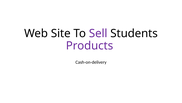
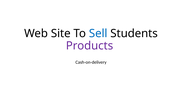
Sell colour: purple -> blue
